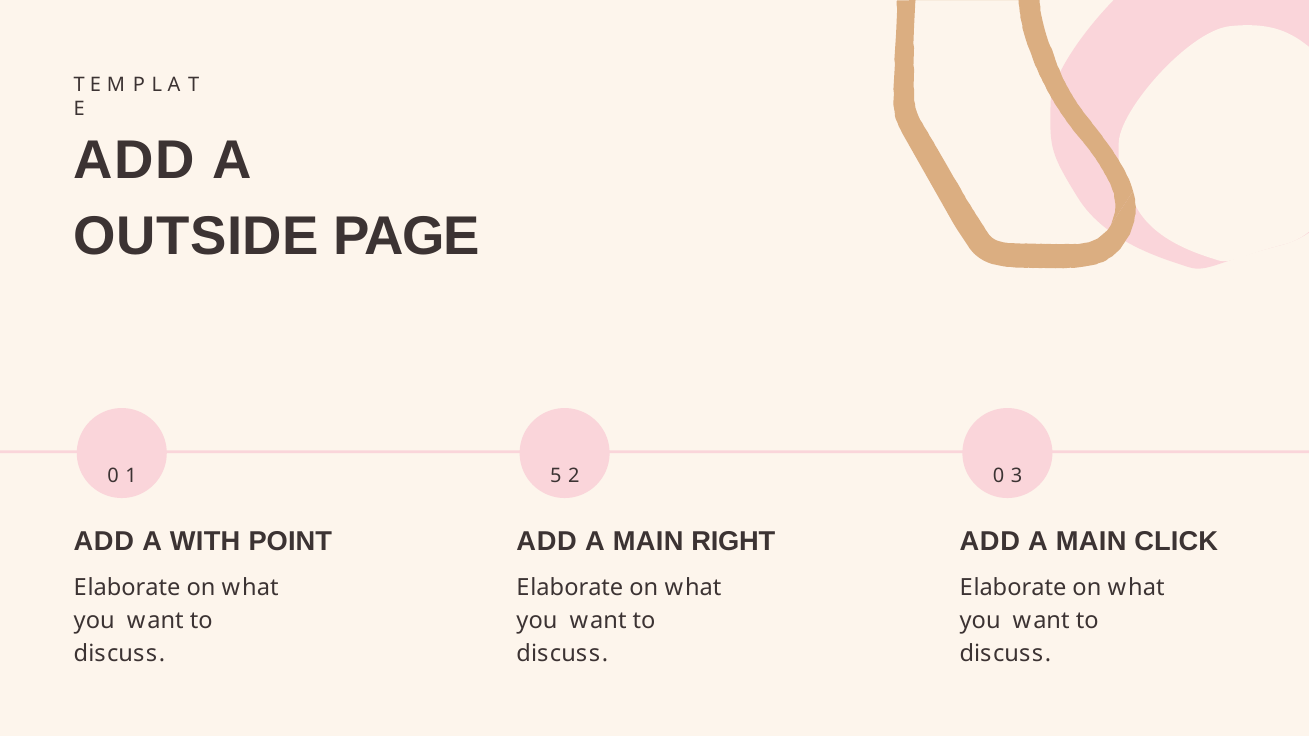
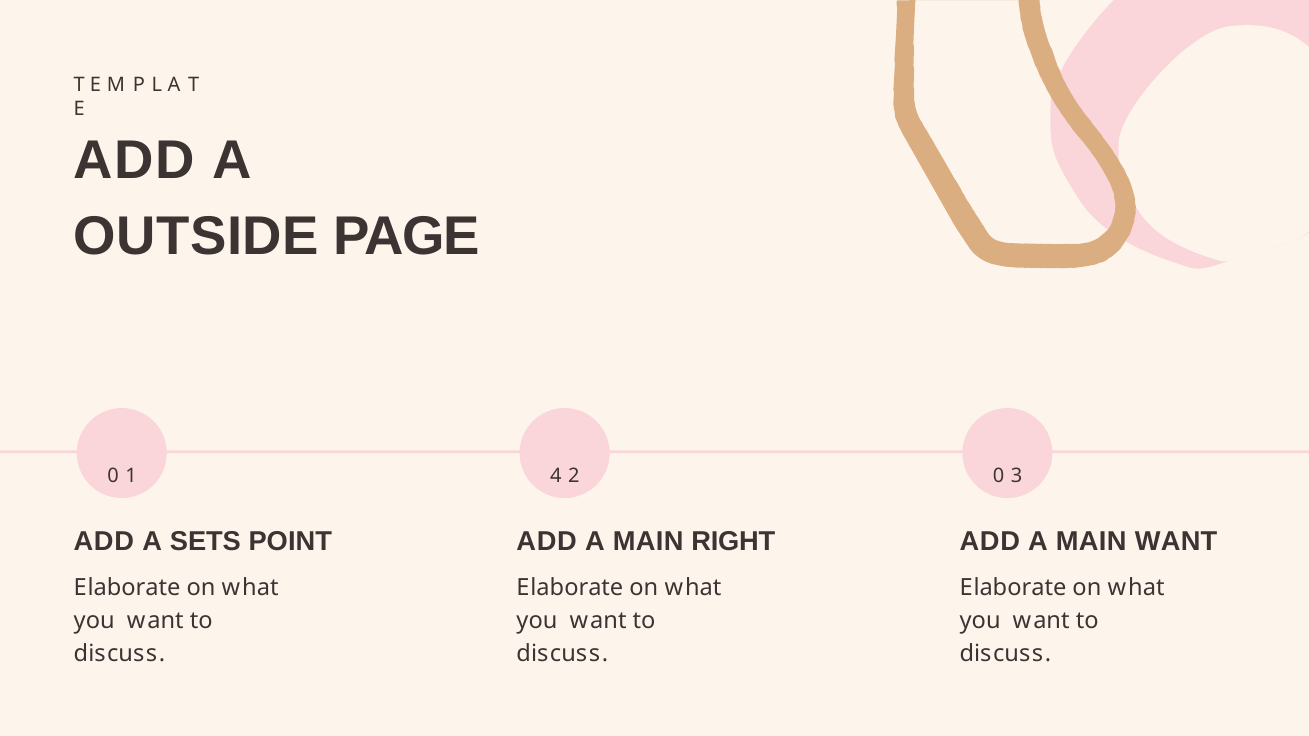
5: 5 -> 4
WITH: WITH -> SETS
MAIN CLICK: CLICK -> WANT
